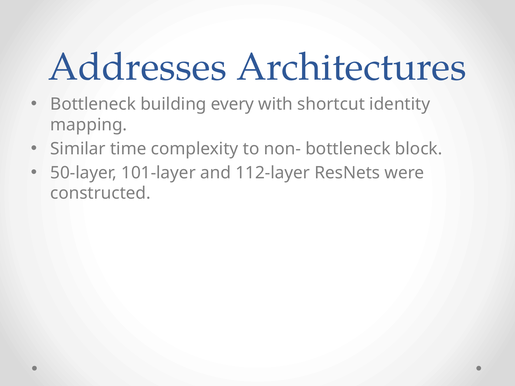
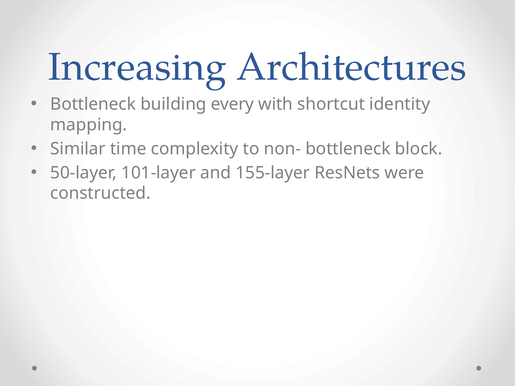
Addresses: Addresses -> Increasing
112-layer: 112-layer -> 155-layer
